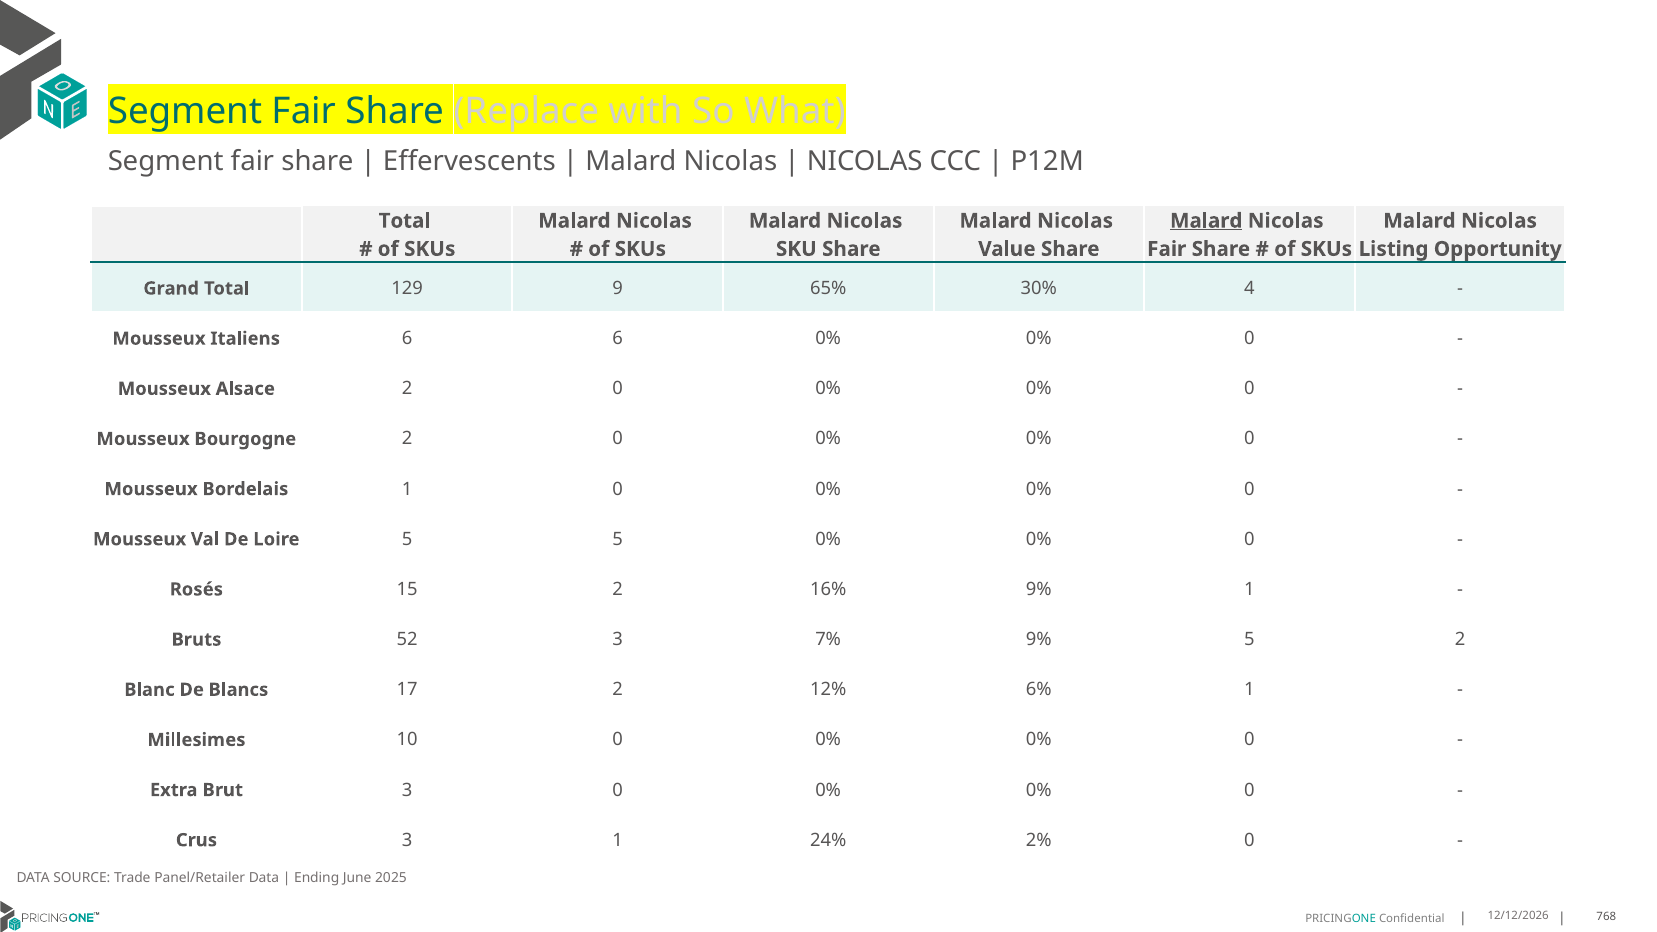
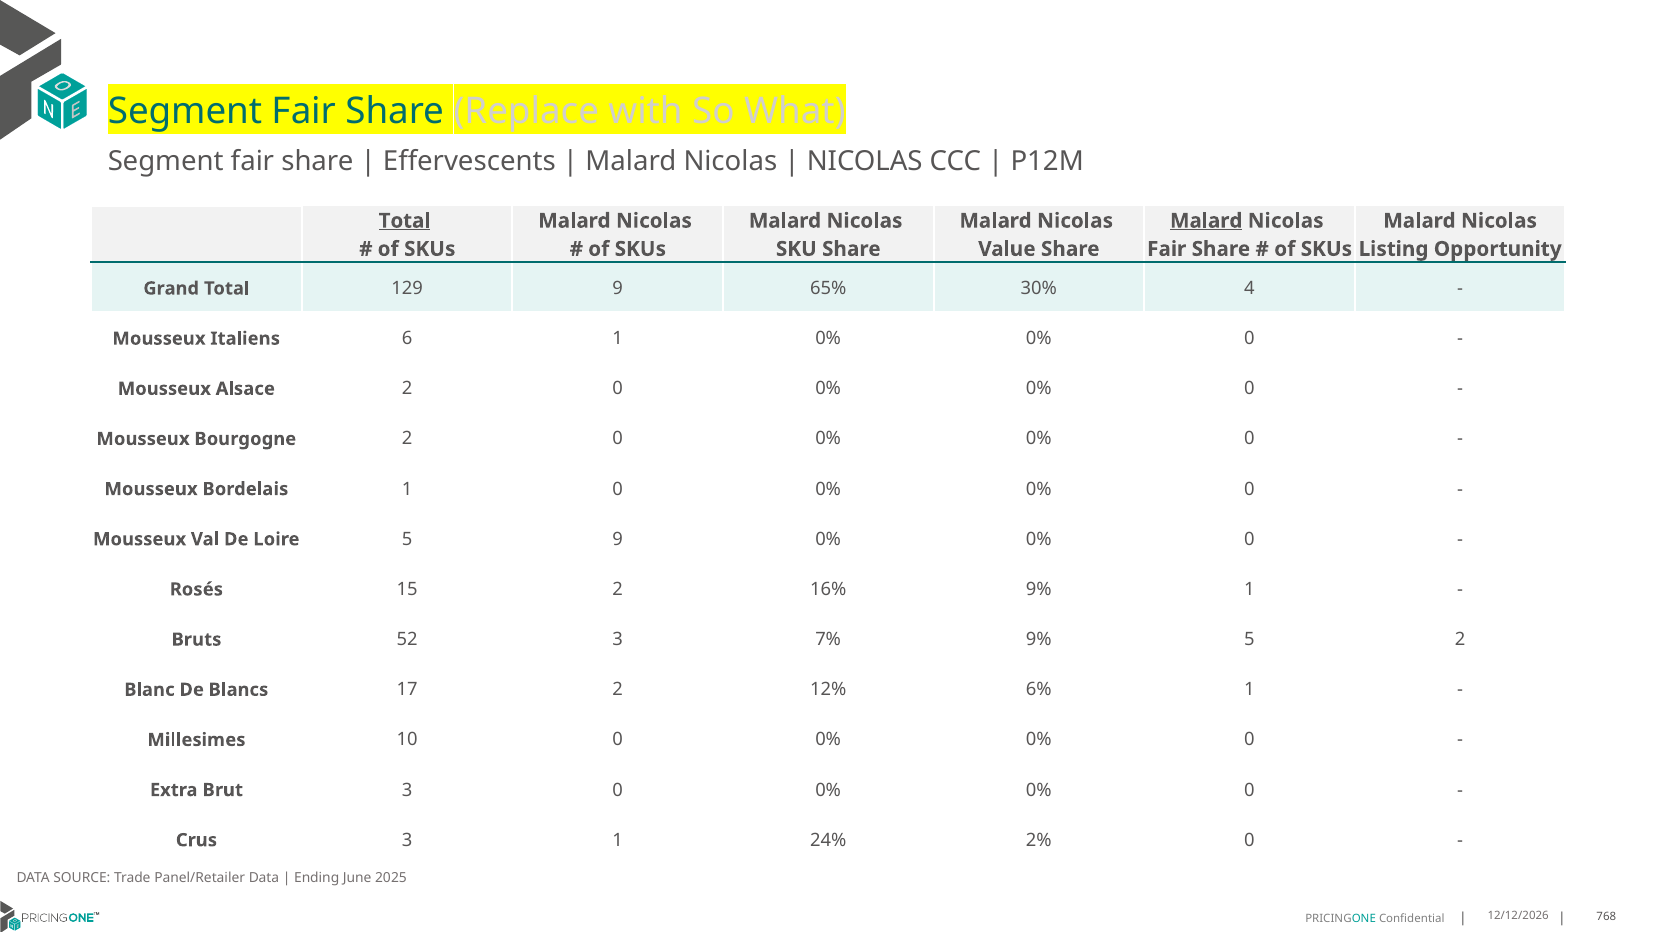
Total at (404, 221) underline: none -> present
6 6: 6 -> 1
5 5: 5 -> 9
